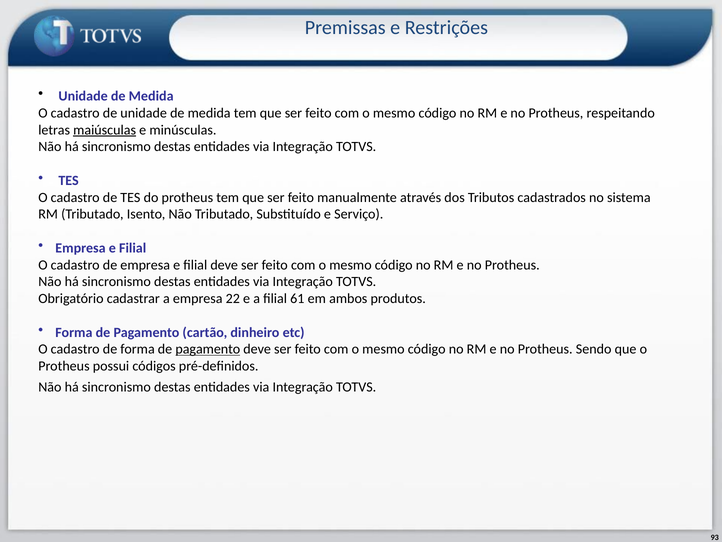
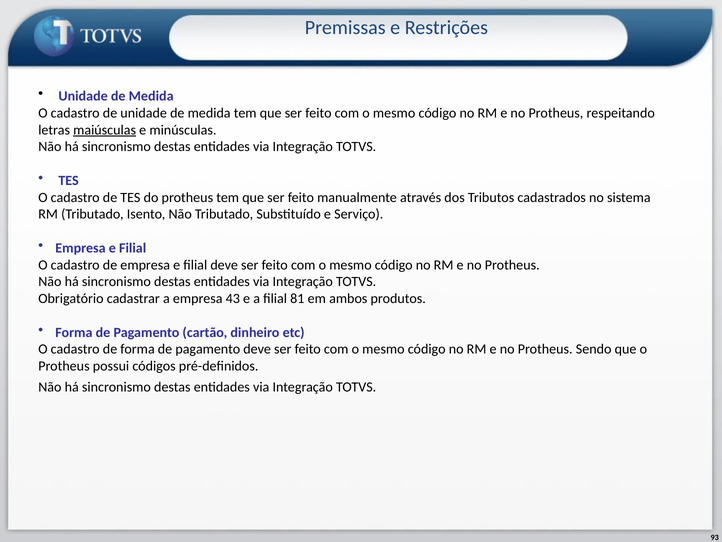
22: 22 -> 43
61: 61 -> 81
pagamento at (208, 349) underline: present -> none
